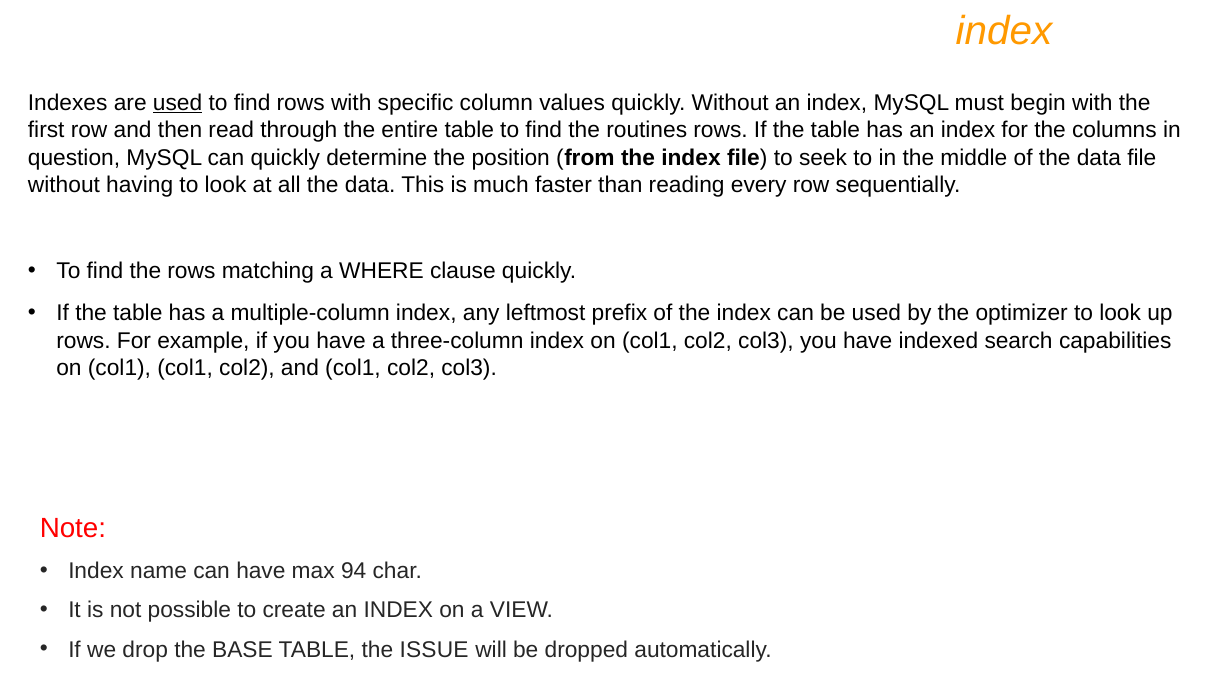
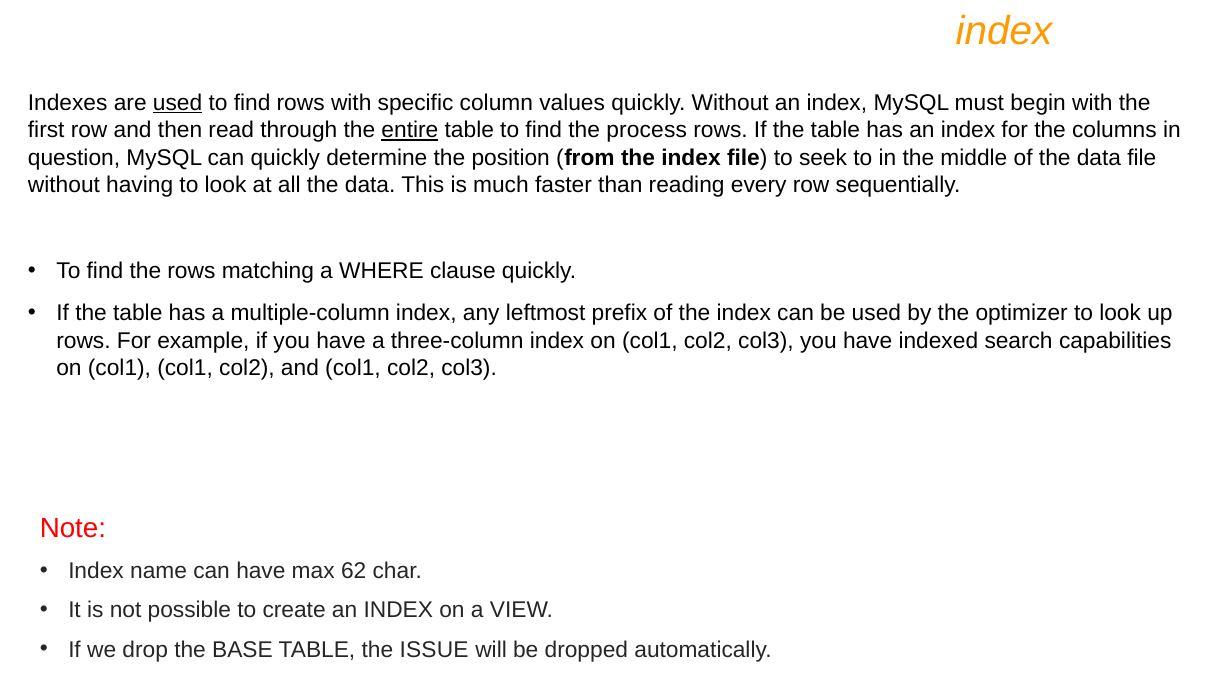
entire underline: none -> present
routines: routines -> process
94: 94 -> 62
